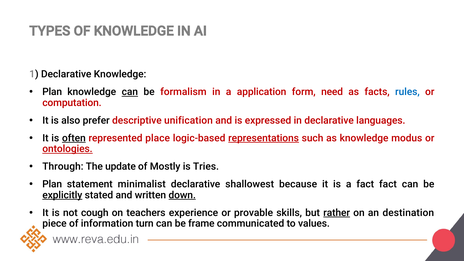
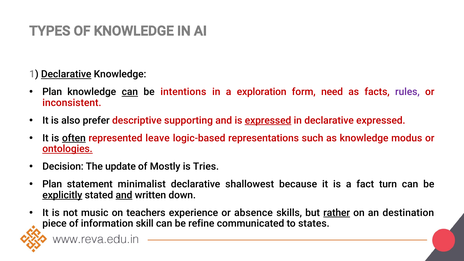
Declarative at (66, 74) underline: none -> present
formalism: formalism -> intentions
application: application -> exploration
rules colour: blue -> purple
computation: computation -> inconsistent
unification: unification -> supporting
expressed at (268, 120) underline: none -> present
declarative languages: languages -> expressed
place: place -> leave
representations underline: present -> none
Through: Through -> Decision
fact fact: fact -> turn
and at (124, 195) underline: none -> present
down underline: present -> none
cough: cough -> music
provable: provable -> absence
turn: turn -> skill
frame: frame -> refine
values: values -> states
